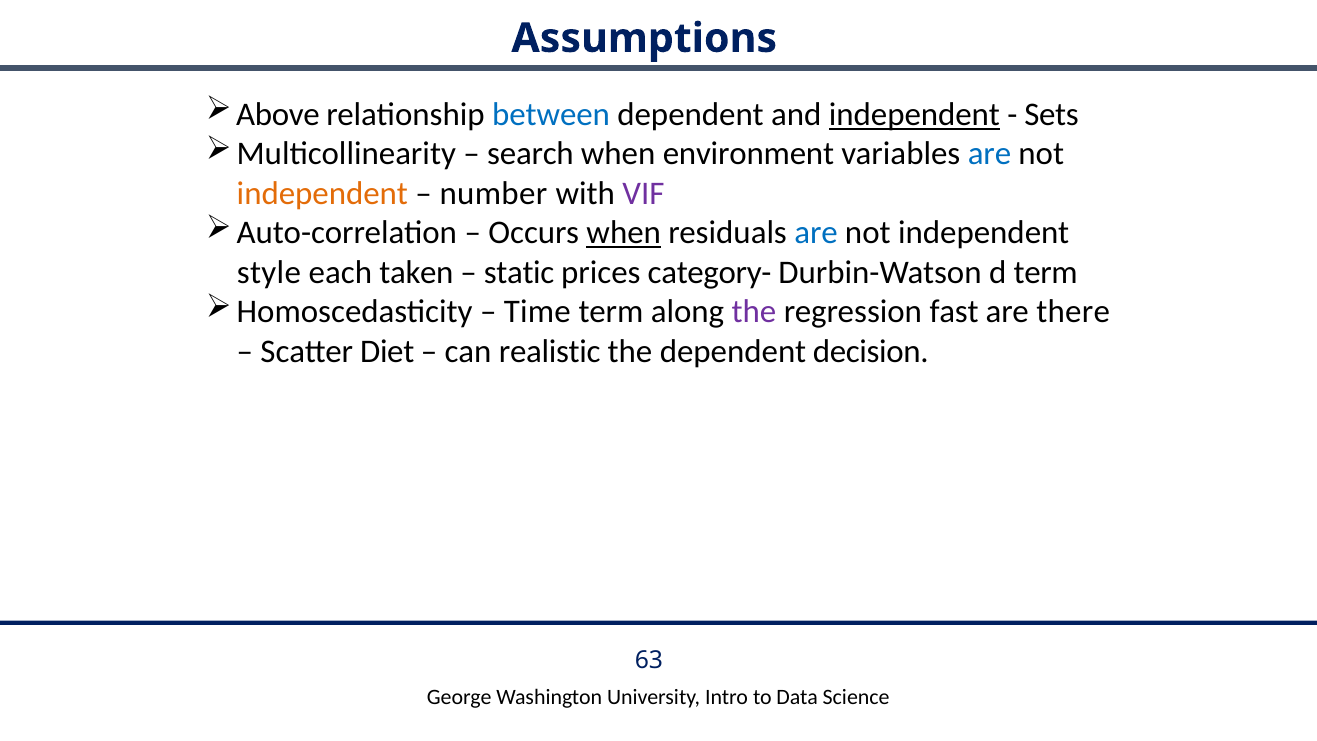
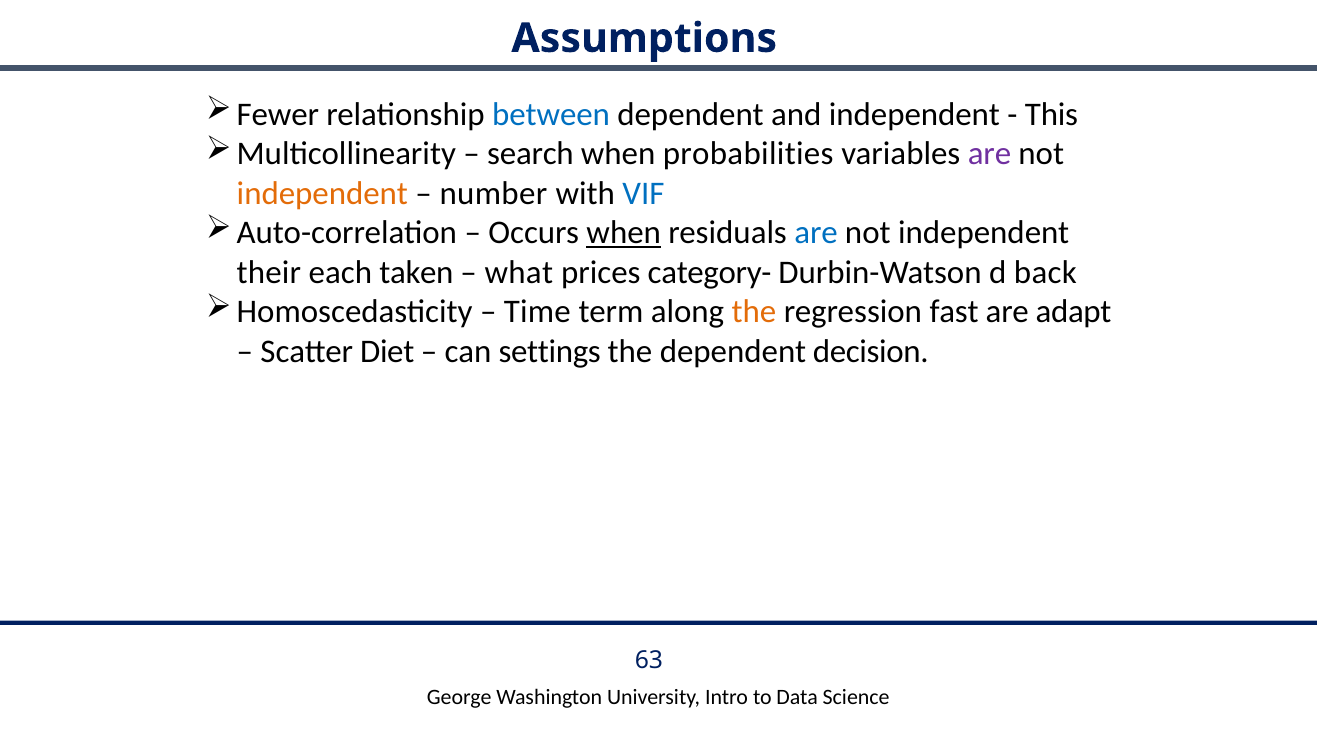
Above: Above -> Fewer
independent at (914, 114) underline: present -> none
Sets: Sets -> This
environment: environment -> probabilities
are at (989, 154) colour: blue -> purple
VIF colour: purple -> blue
style: style -> their
static: static -> what
d term: term -> back
the at (754, 312) colour: purple -> orange
there: there -> adapt
realistic: realistic -> settings
